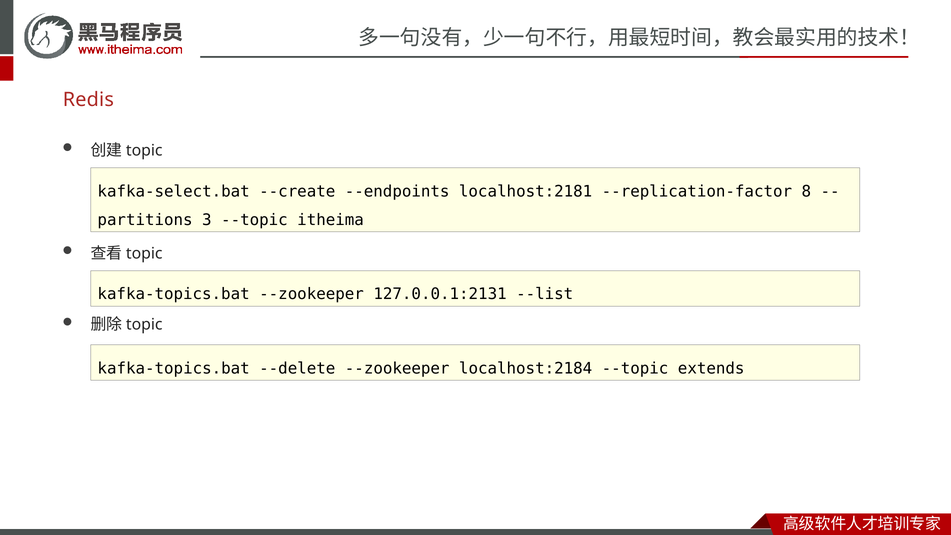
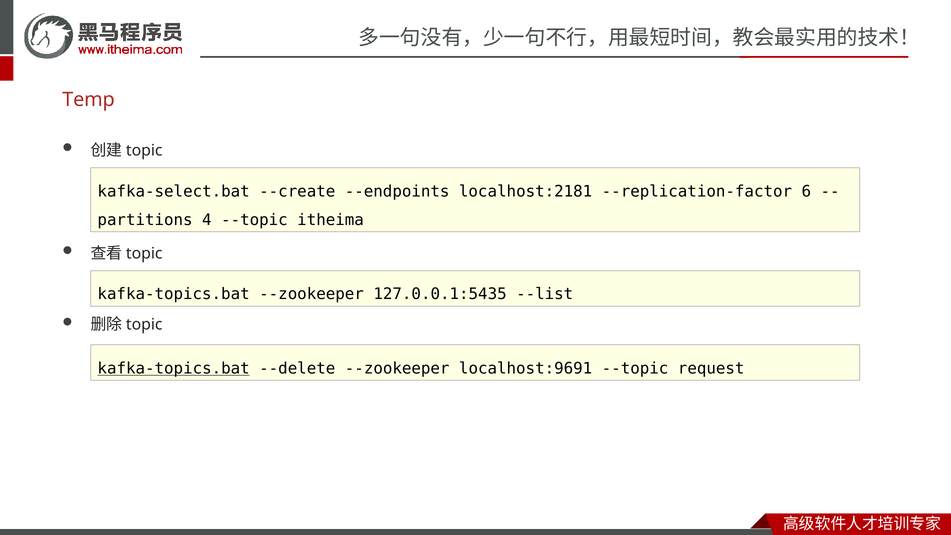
Redis: Redis -> Temp
8: 8 -> 6
3: 3 -> 4
127.0.0.1:2131: 127.0.0.1:2131 -> 127.0.0.1:5435
kafka-topics.bat at (174, 368) underline: none -> present
localhost:2184: localhost:2184 -> localhost:9691
extends: extends -> request
